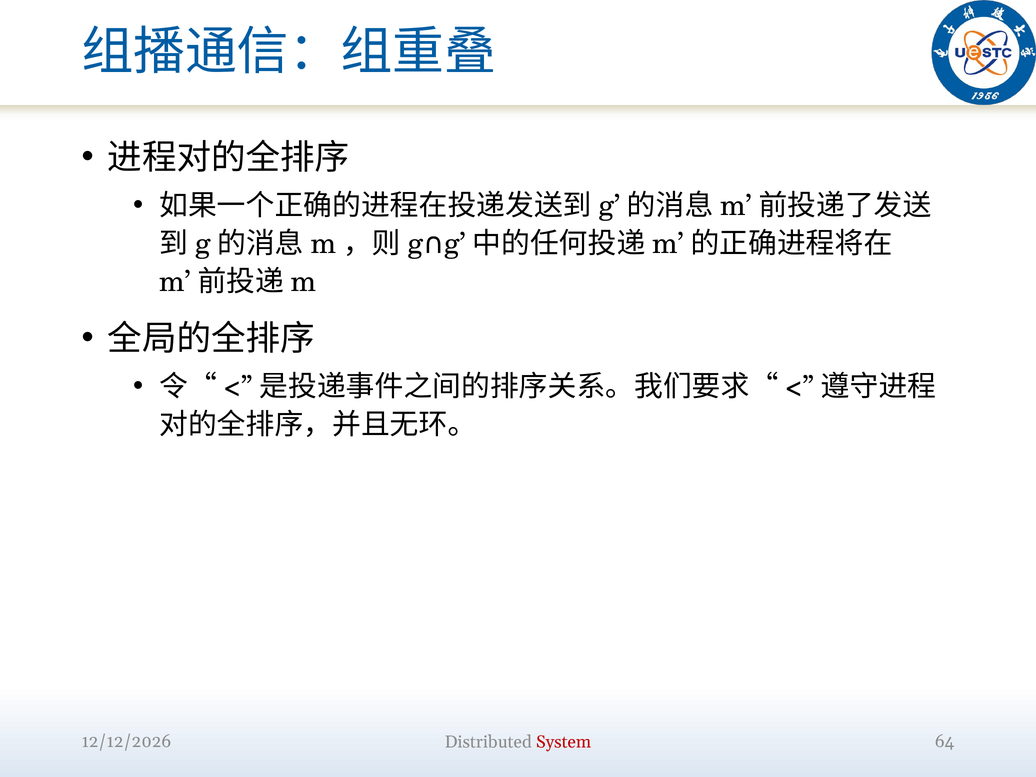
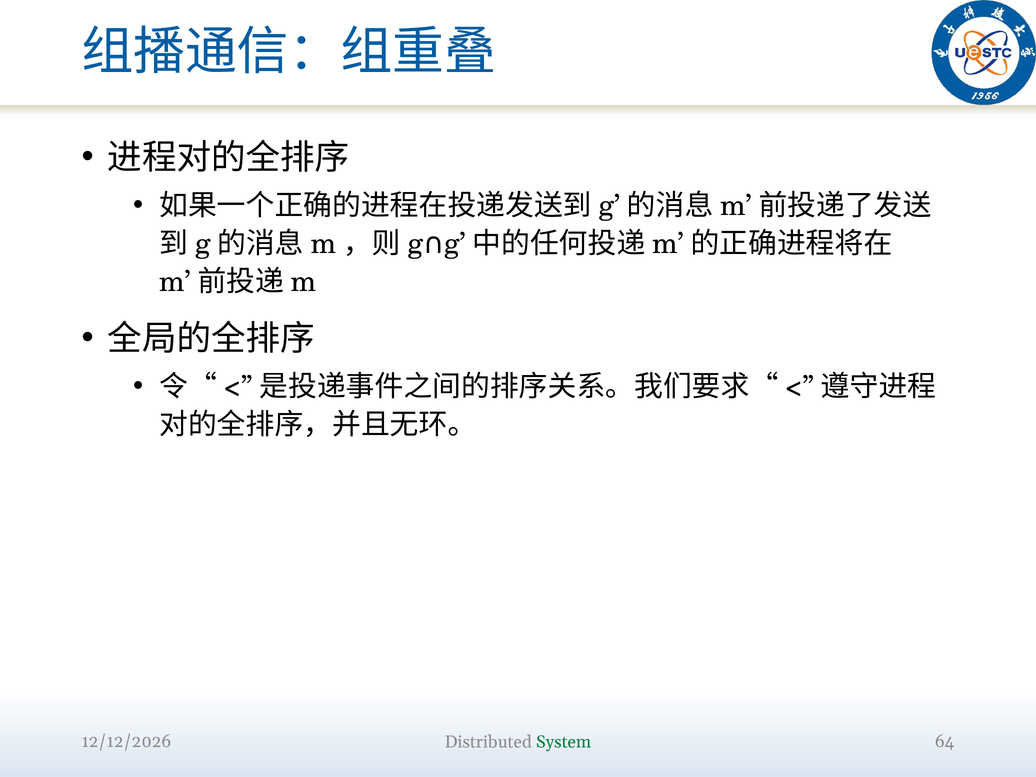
System colour: red -> green
